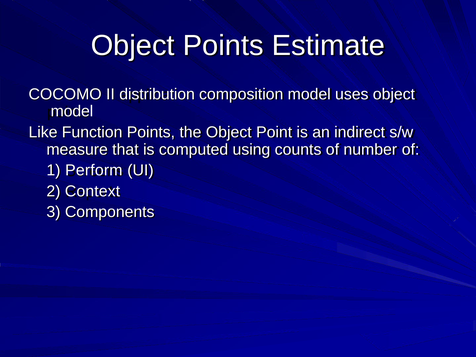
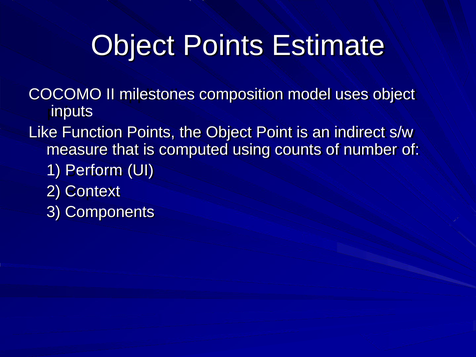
distribution: distribution -> milestones
model at (72, 111): model -> inputs
